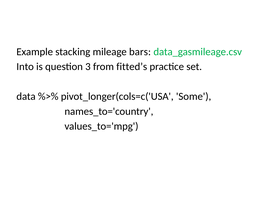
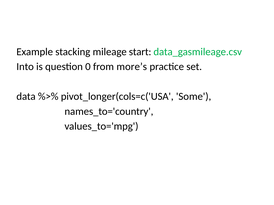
bars: bars -> start
3: 3 -> 0
fitted’s: fitted’s -> more’s
